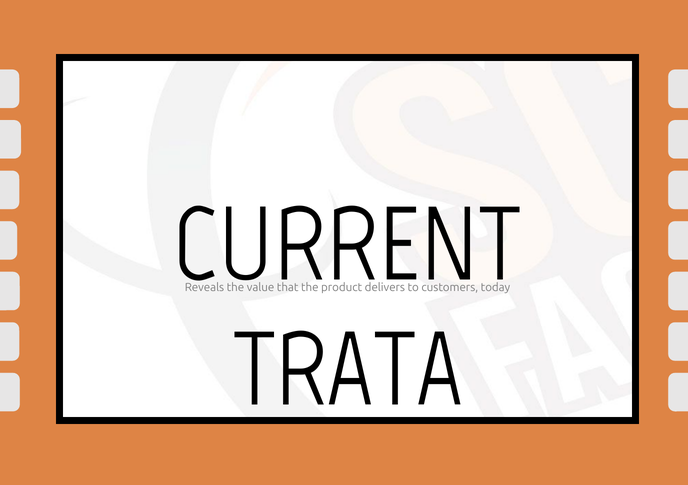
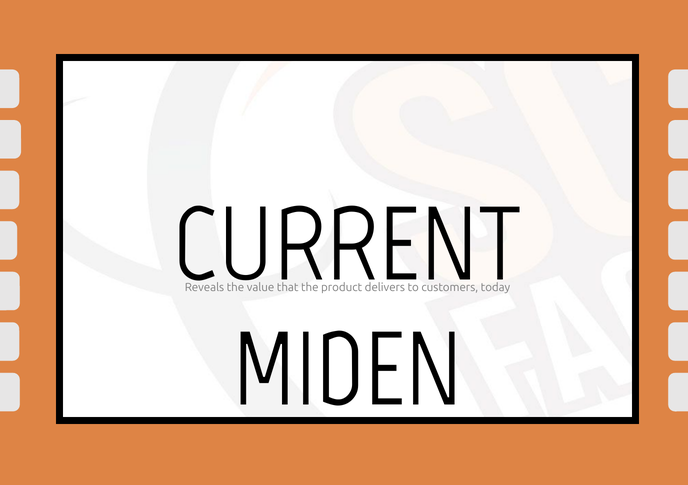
TRATA: TRATA -> MIDEN
